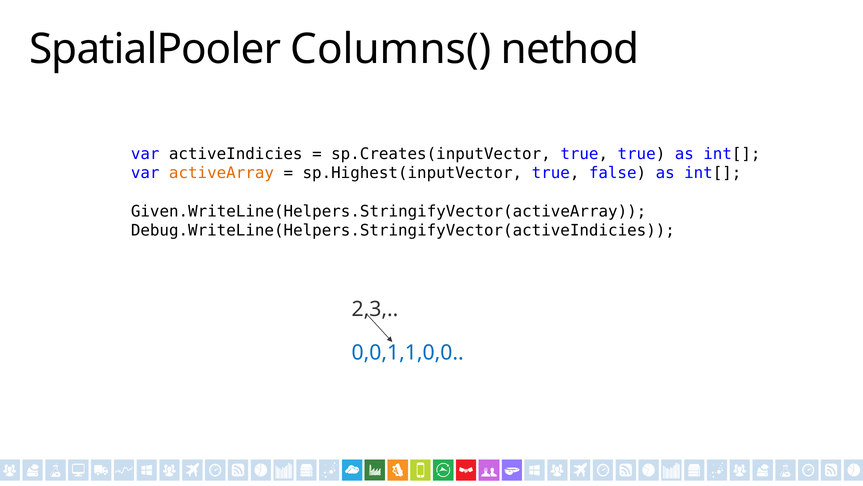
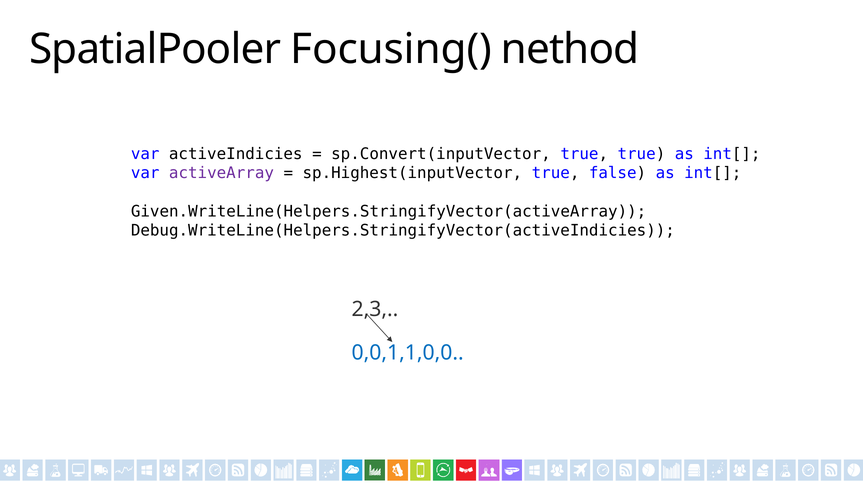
Columns(: Columns( -> Focusing(
sp.Creates(inputVector: sp.Creates(inputVector -> sp.Convert(inputVector
activeArray colour: orange -> purple
